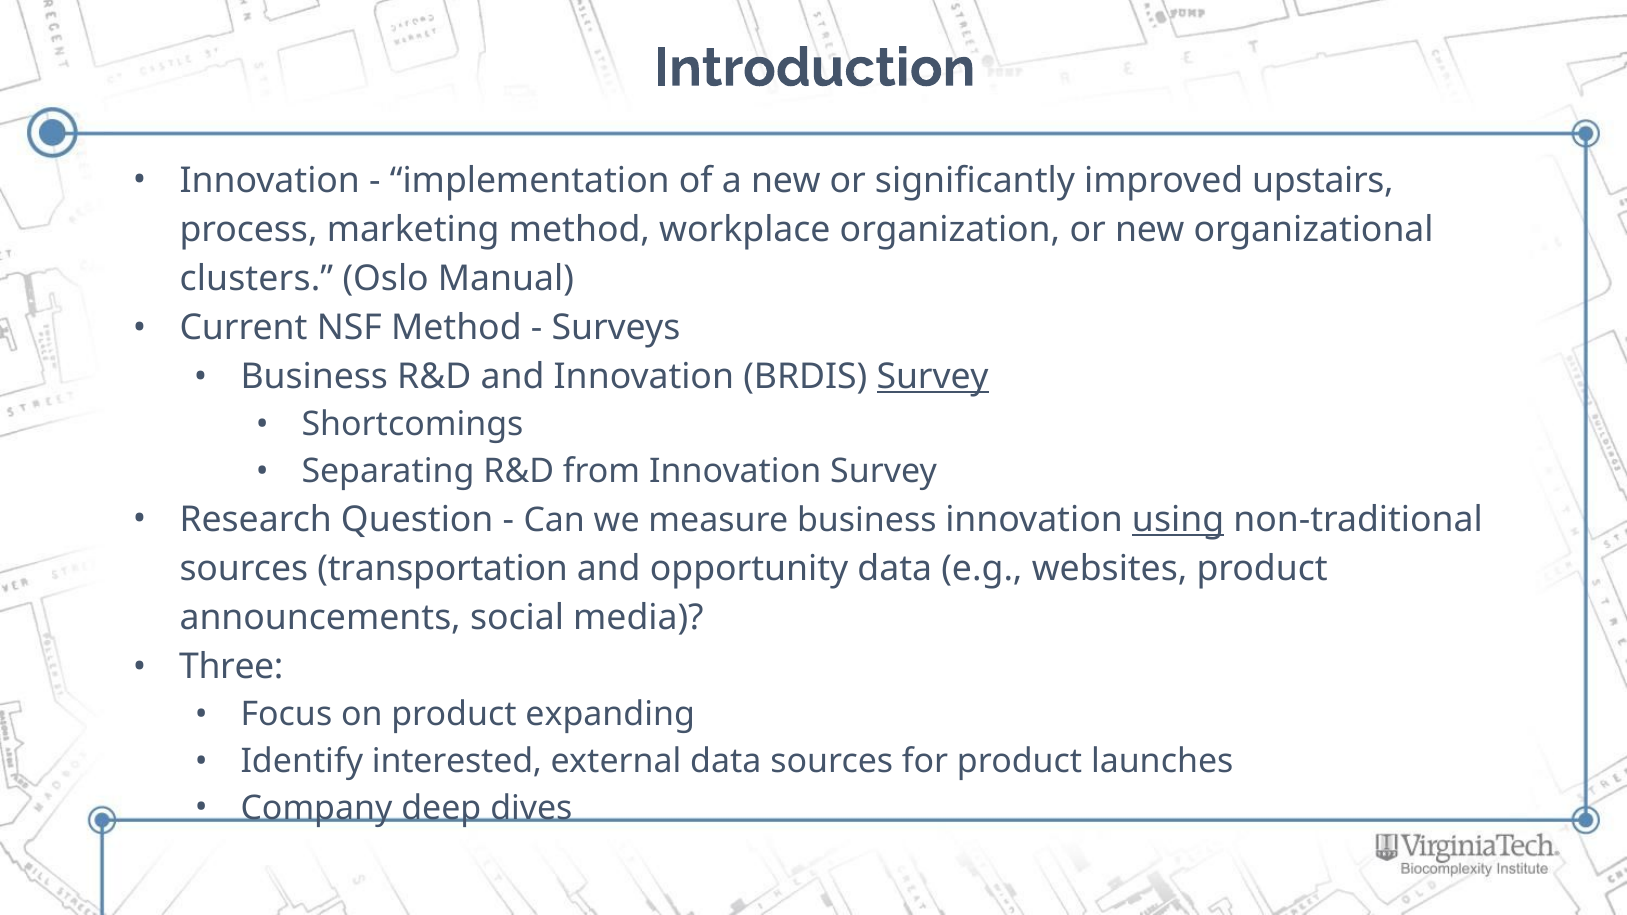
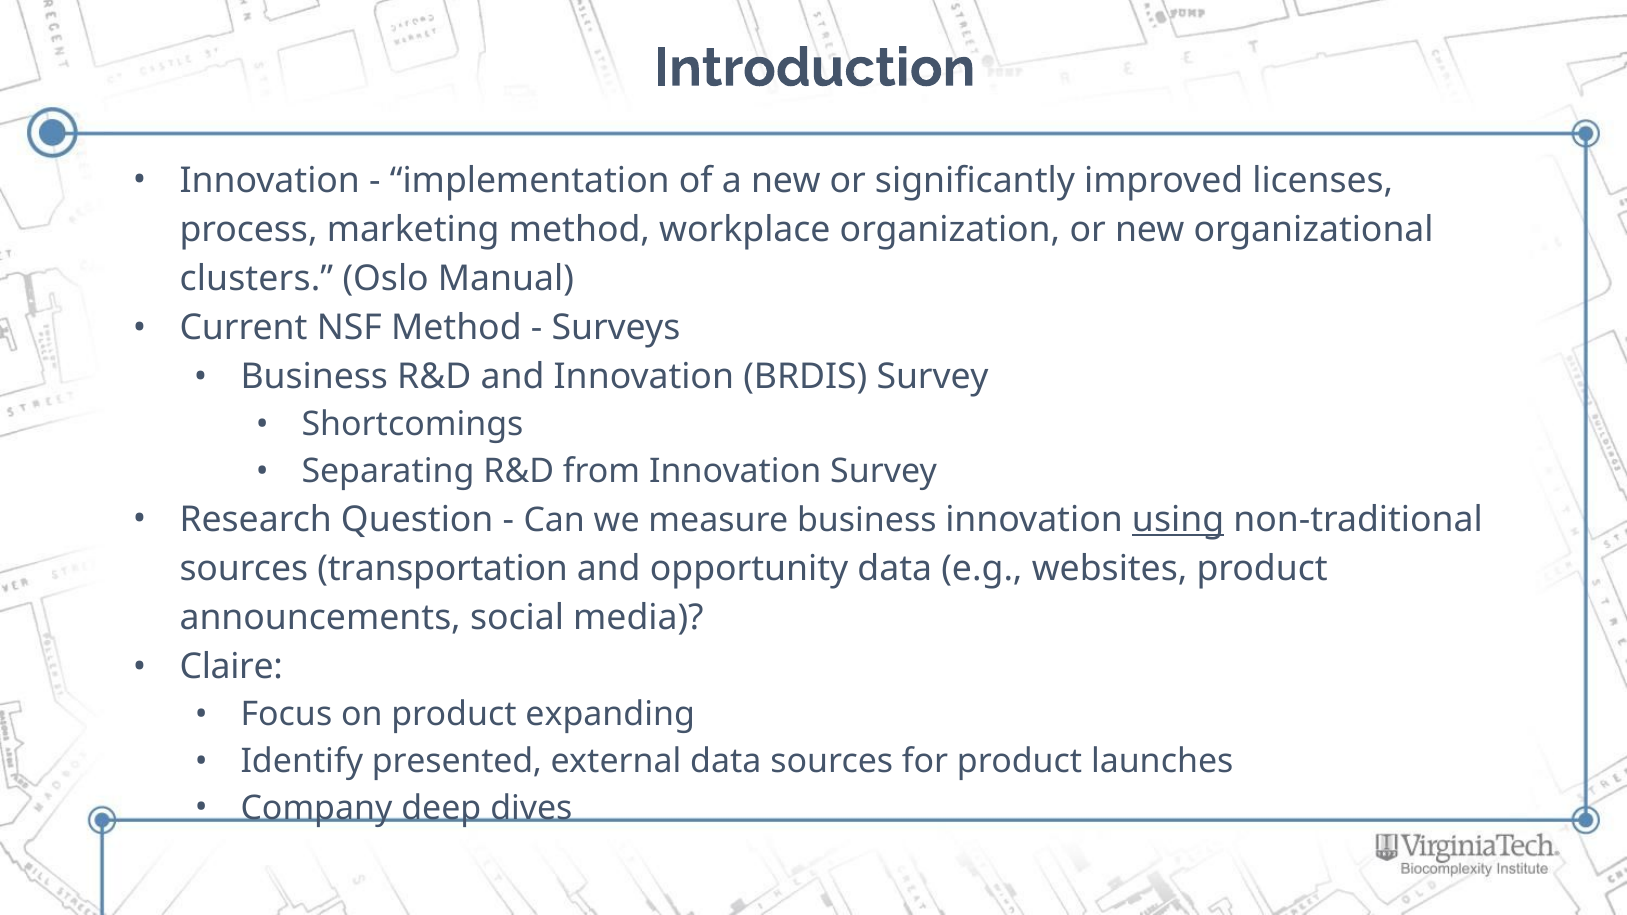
upstairs: upstairs -> licenses
Survey at (933, 377) underline: present -> none
Three: Three -> Claire
interested: interested -> presented
